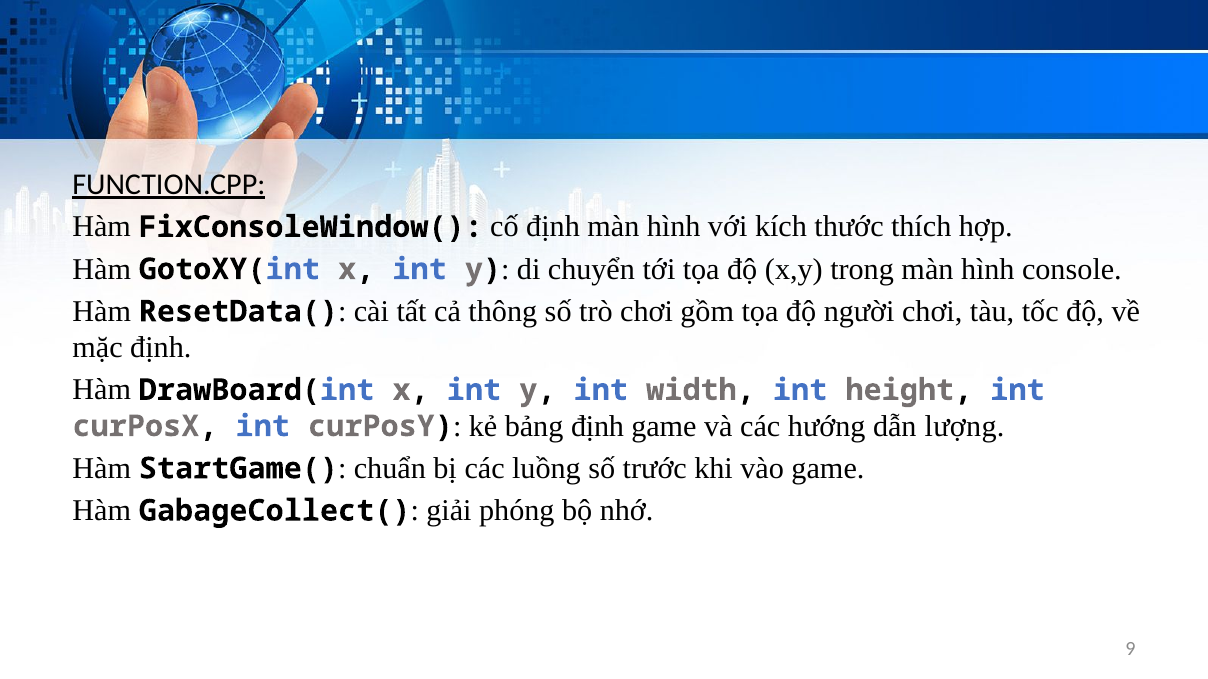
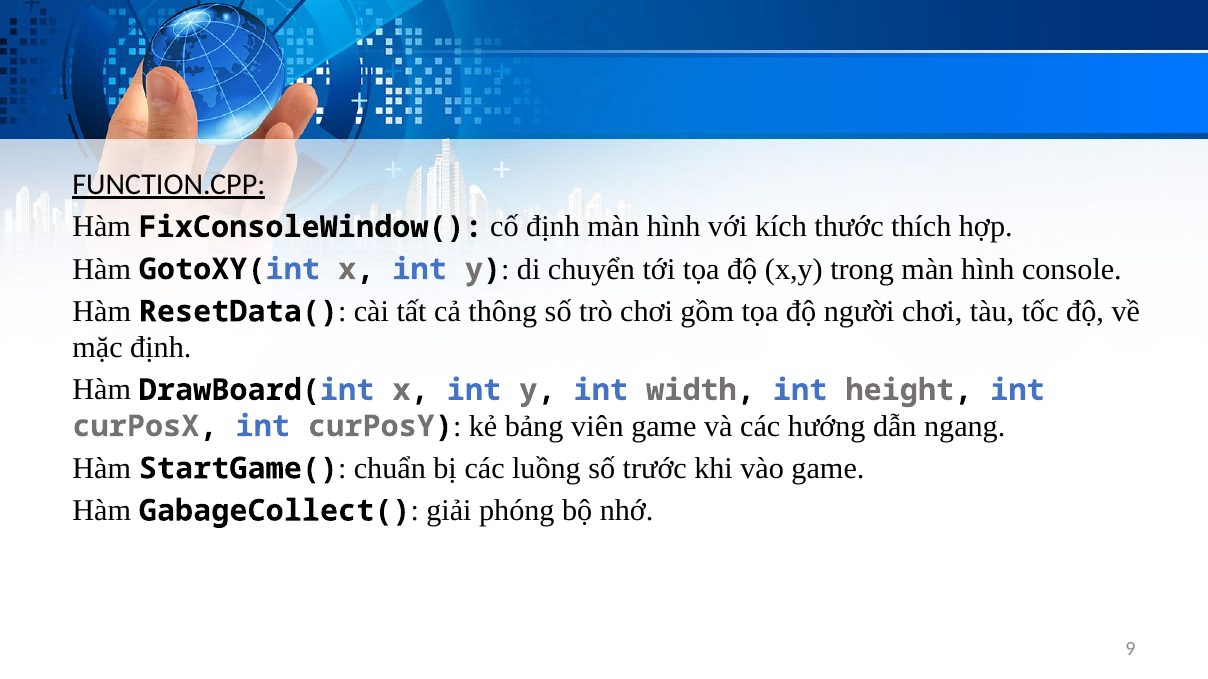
bảng định: định -> viên
lượng: lượng -> ngang
